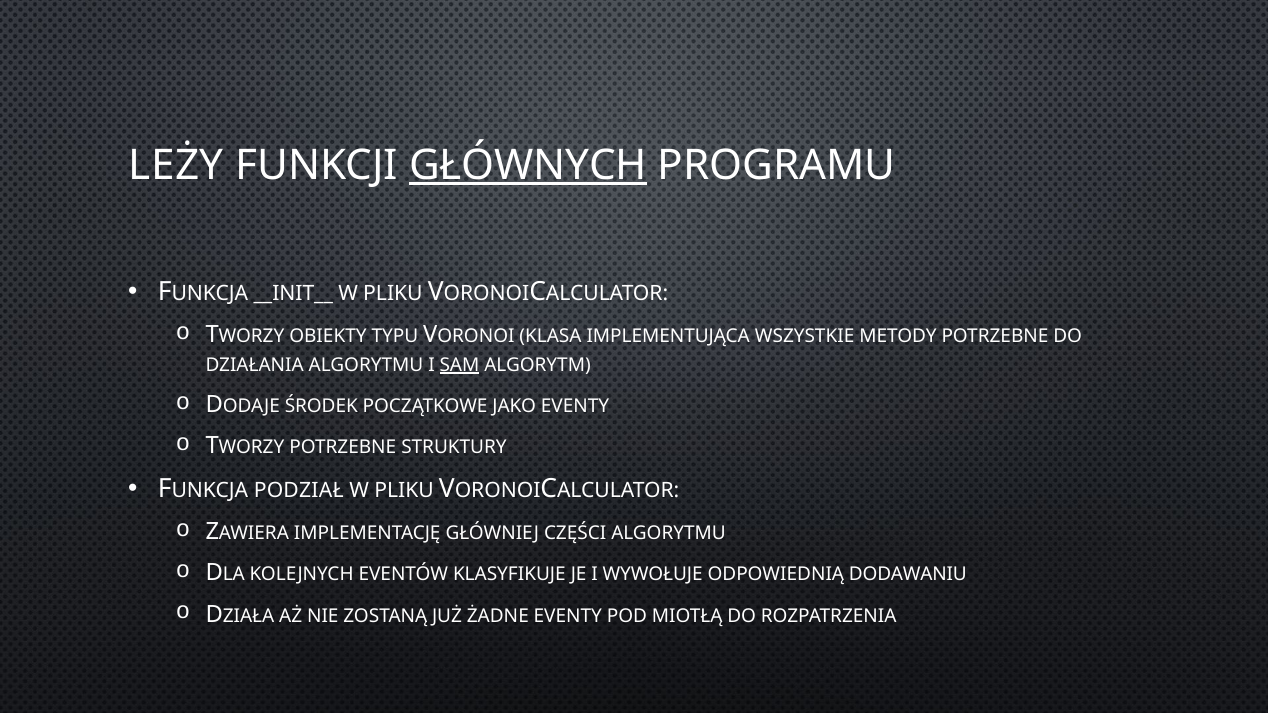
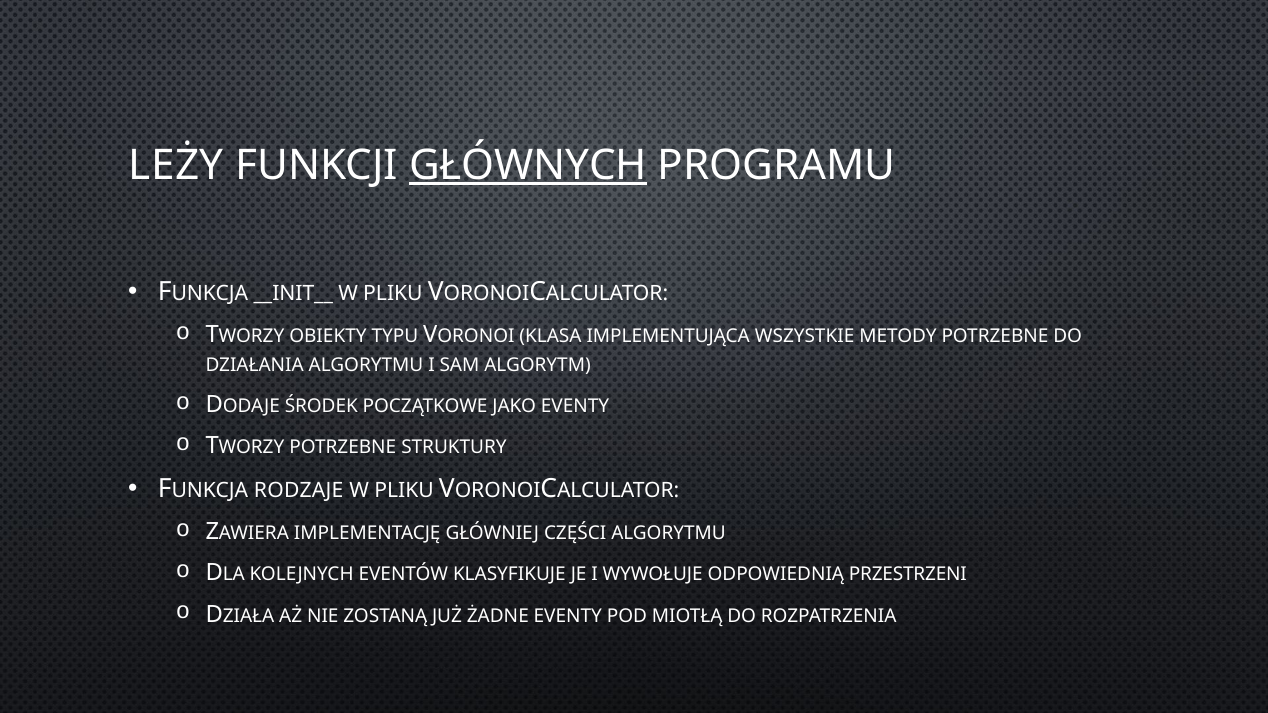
SAM underline: present -> none
PODZIAŁ: PODZIAŁ -> RODZAJE
DODAWANIU: DODAWANIU -> PRZESTRZENI
